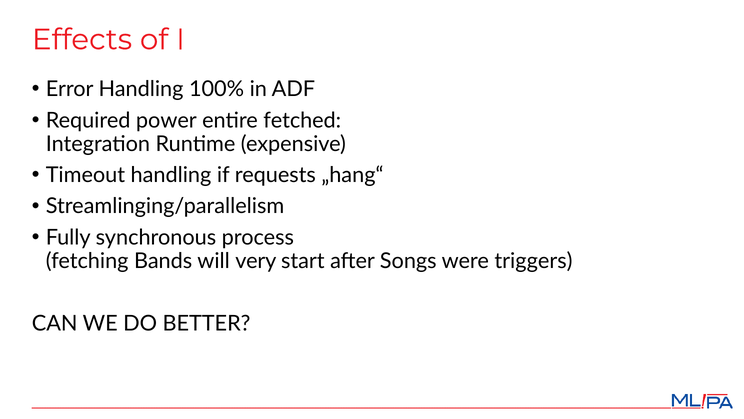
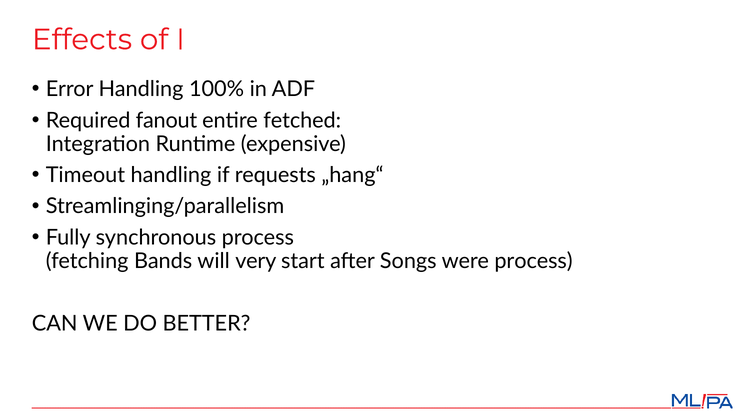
power: power -> fanout
were triggers: triggers -> process
